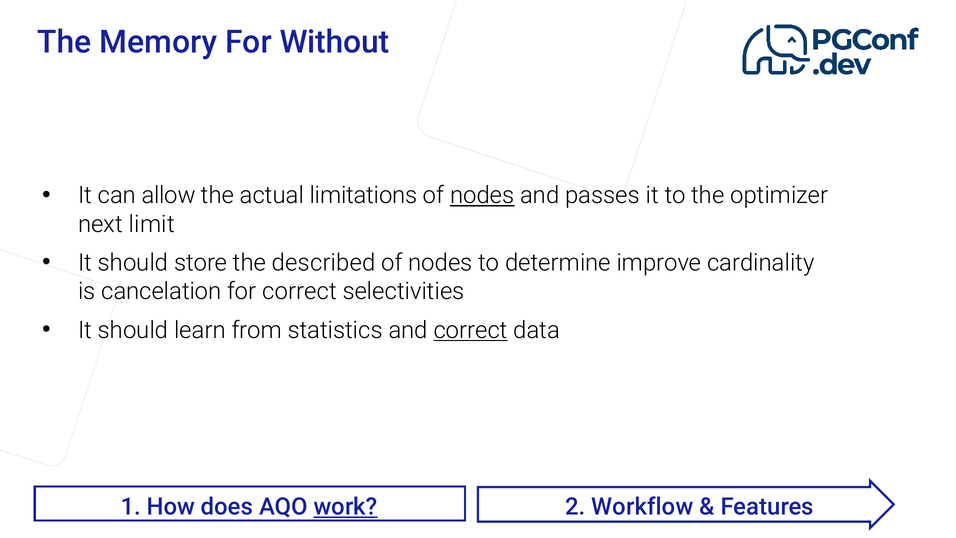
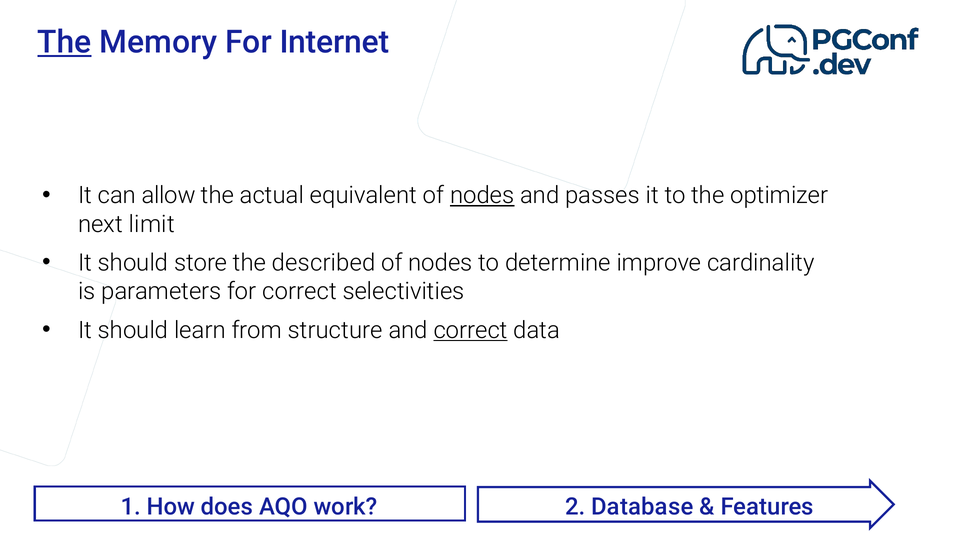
The at (64, 42) underline: none -> present
Without: Without -> Internet
limitations: limitations -> equivalent
cancelation: cancelation -> parameters
statistics: statistics -> structure
work underline: present -> none
Workflow: Workflow -> Database
